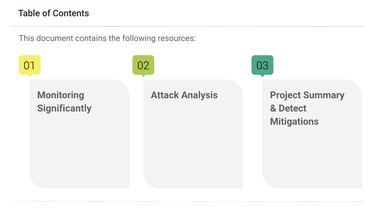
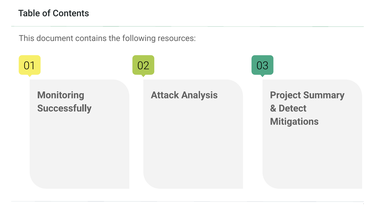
Significantly: Significantly -> Successfully
